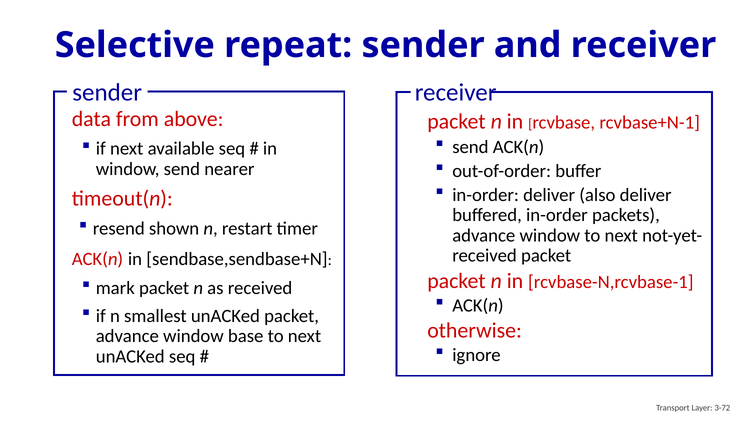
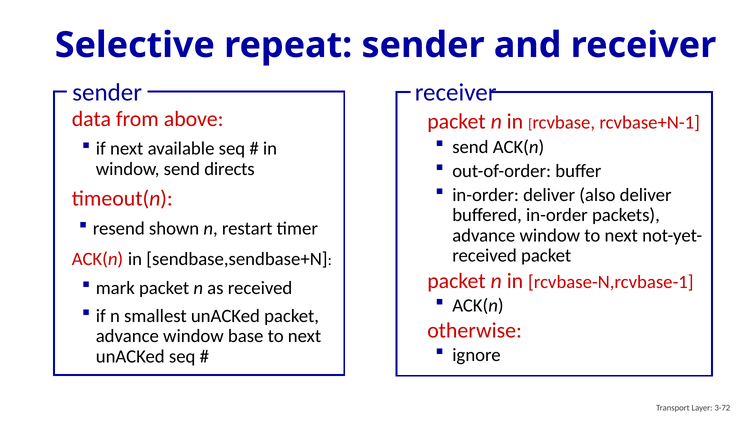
nearer: nearer -> directs
